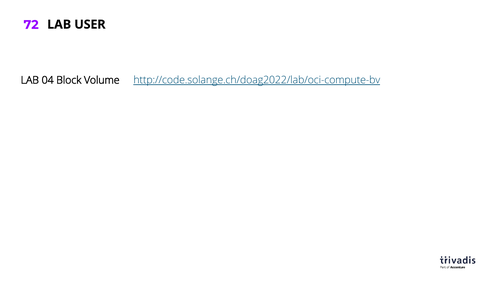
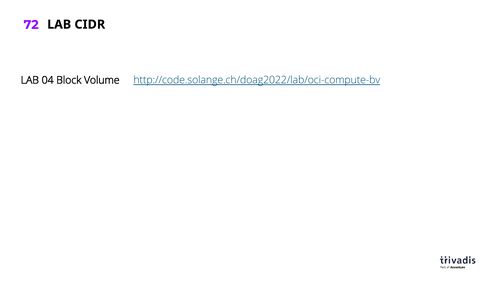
USER: USER -> CIDR
